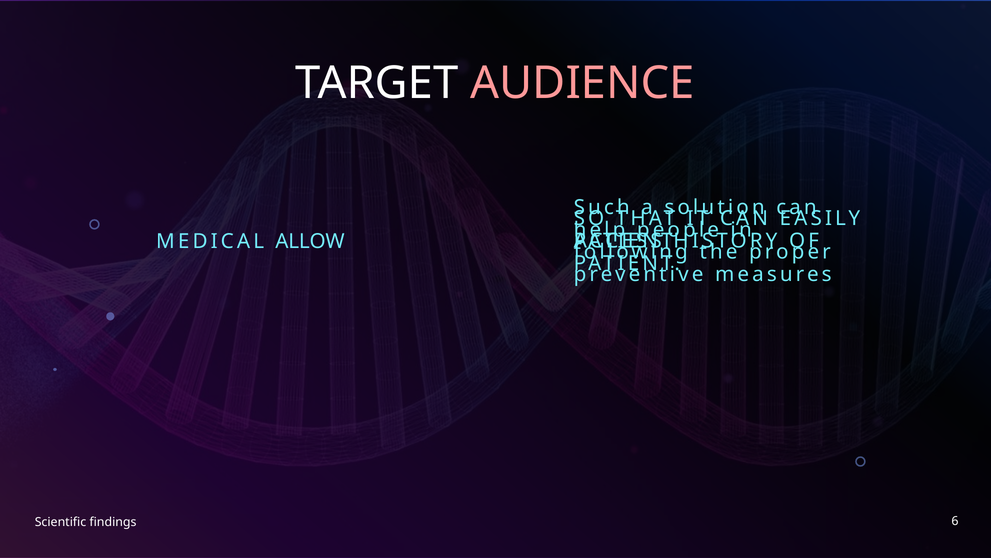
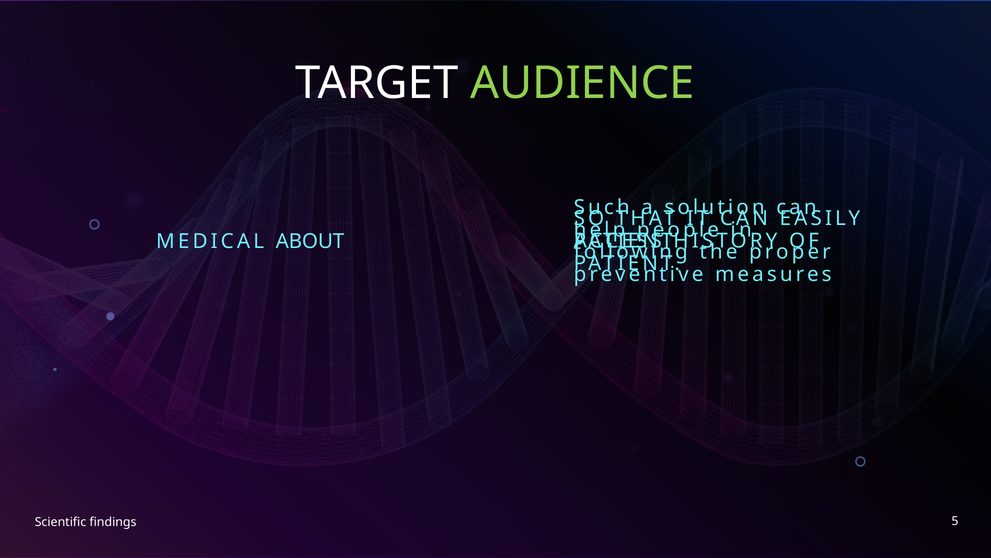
AUDIENCE colour: pink -> light green
ALLOW: ALLOW -> ABOUT
6: 6 -> 5
